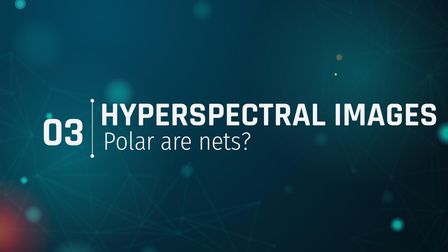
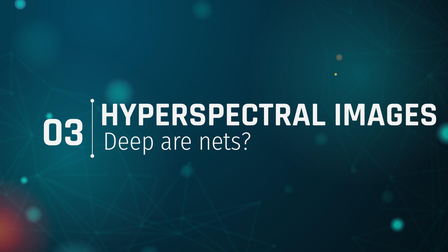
Polar: Polar -> Deep
